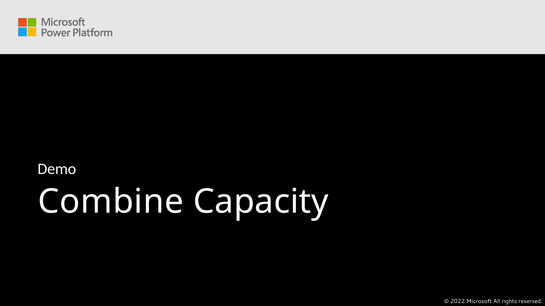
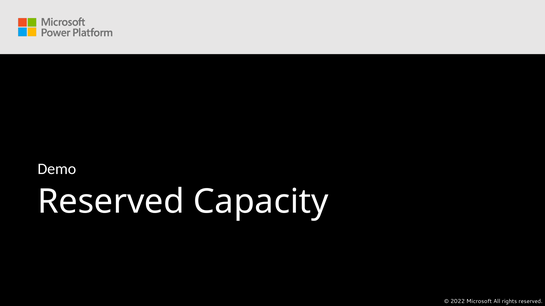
Combine at (111, 202): Combine -> Reserved
